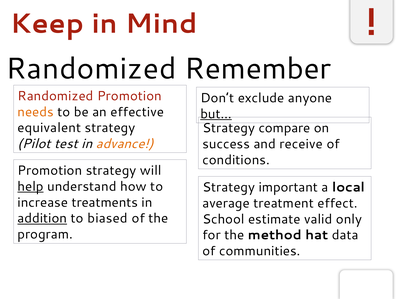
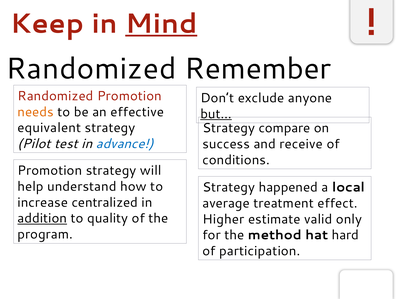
Mind underline: none -> present
advance colour: orange -> blue
help underline: present -> none
important: important -> happened
treatments: treatments -> centralized
biased: biased -> quality
School: School -> Higher
data: data -> hard
communities: communities -> participation
